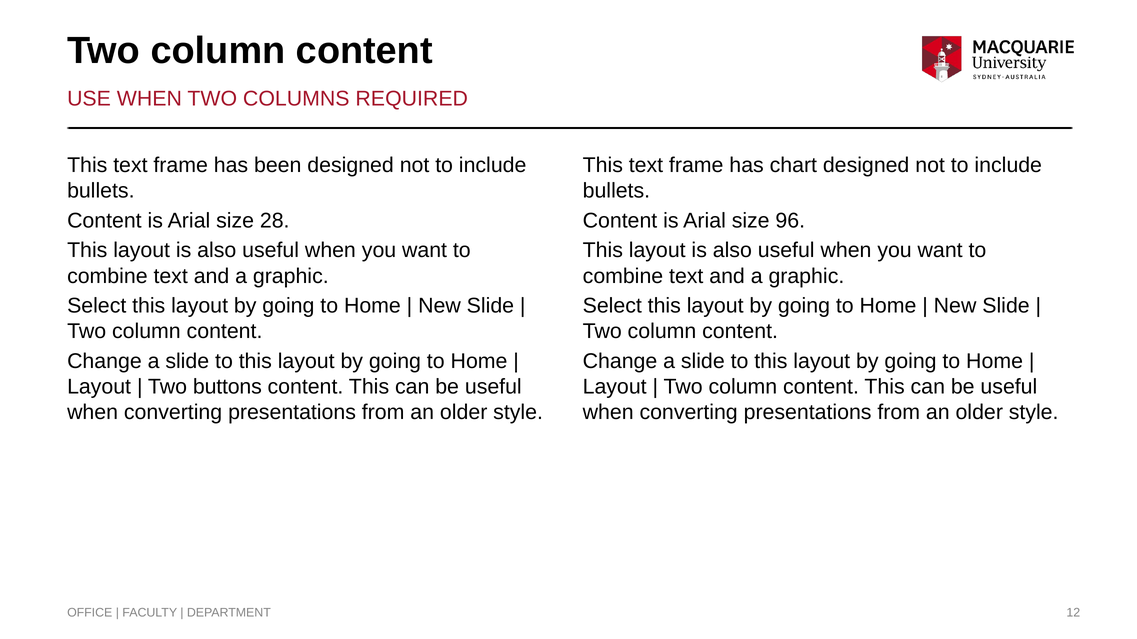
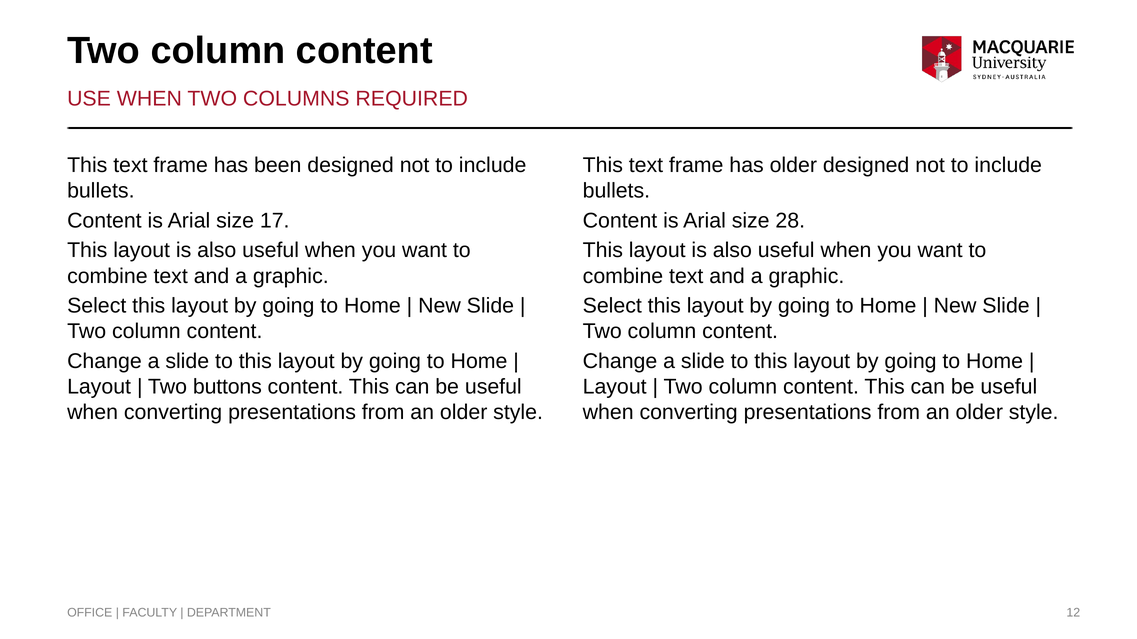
has chart: chart -> older
28: 28 -> 17
96: 96 -> 28
